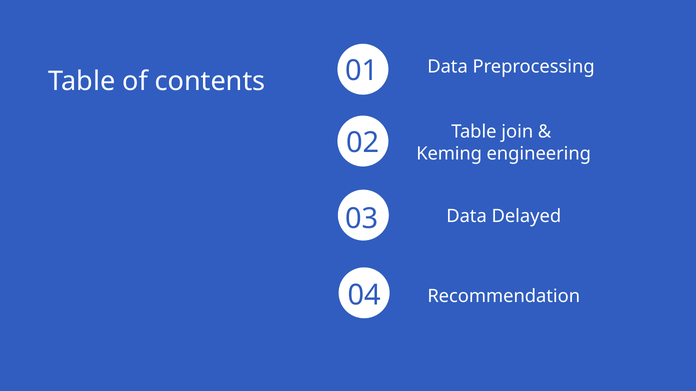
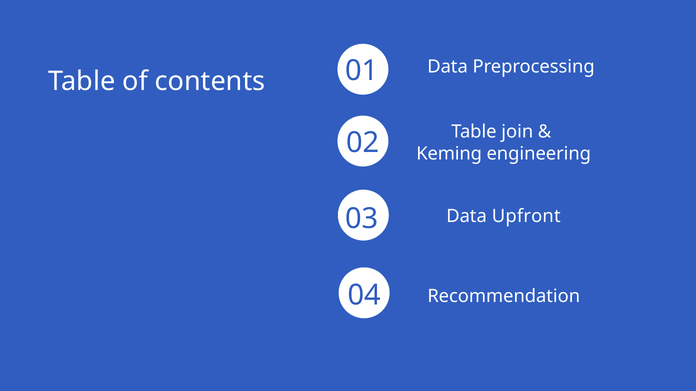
Delayed: Delayed -> Upfront
